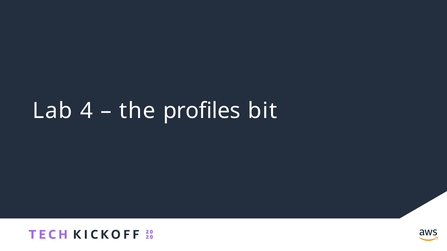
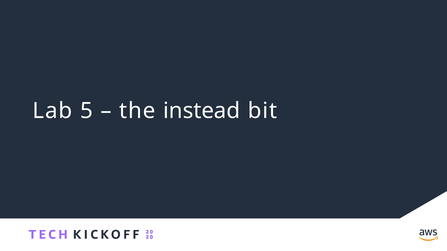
4: 4 -> 5
profiles: profiles -> instead
